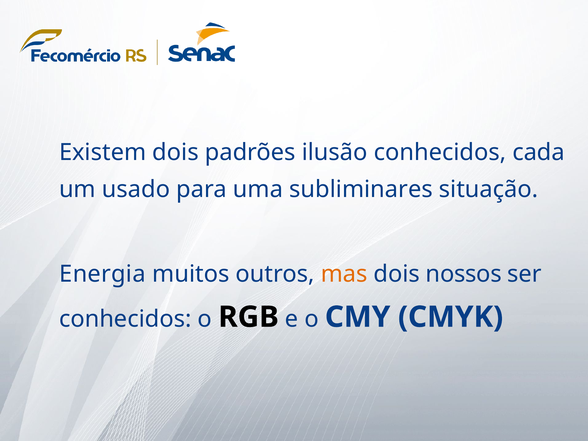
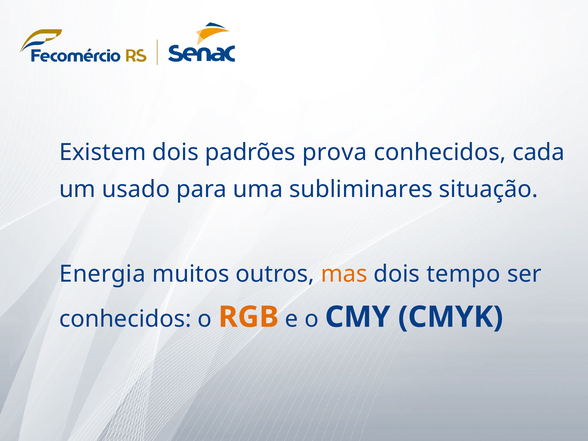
ilusão: ilusão -> prova
nossos: nossos -> tempo
RGB colour: black -> orange
